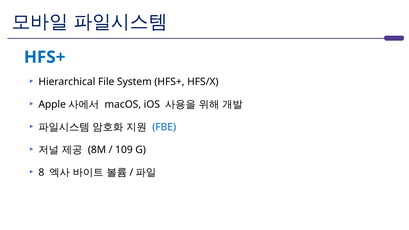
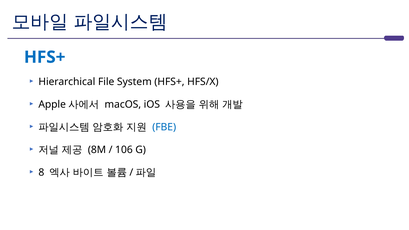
109: 109 -> 106
